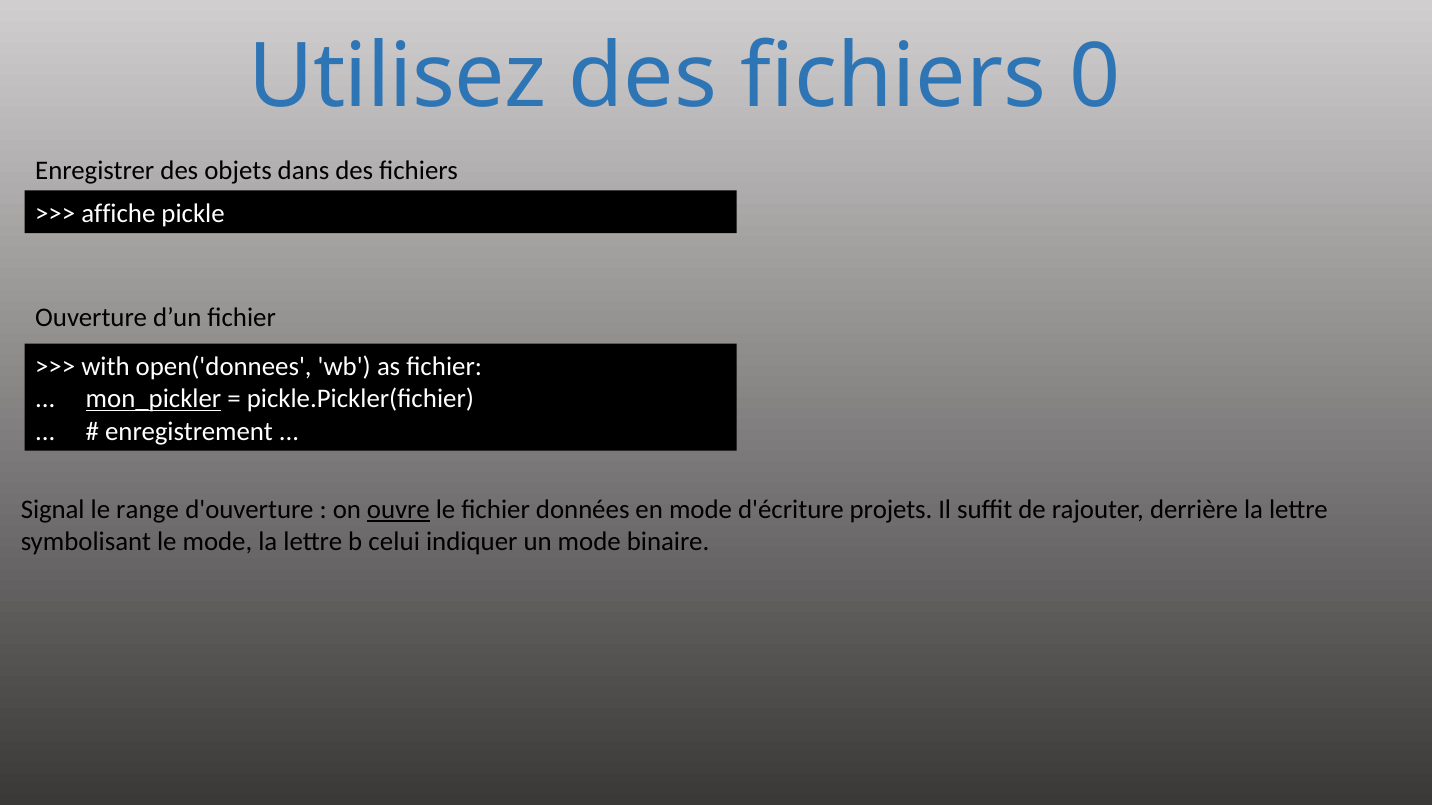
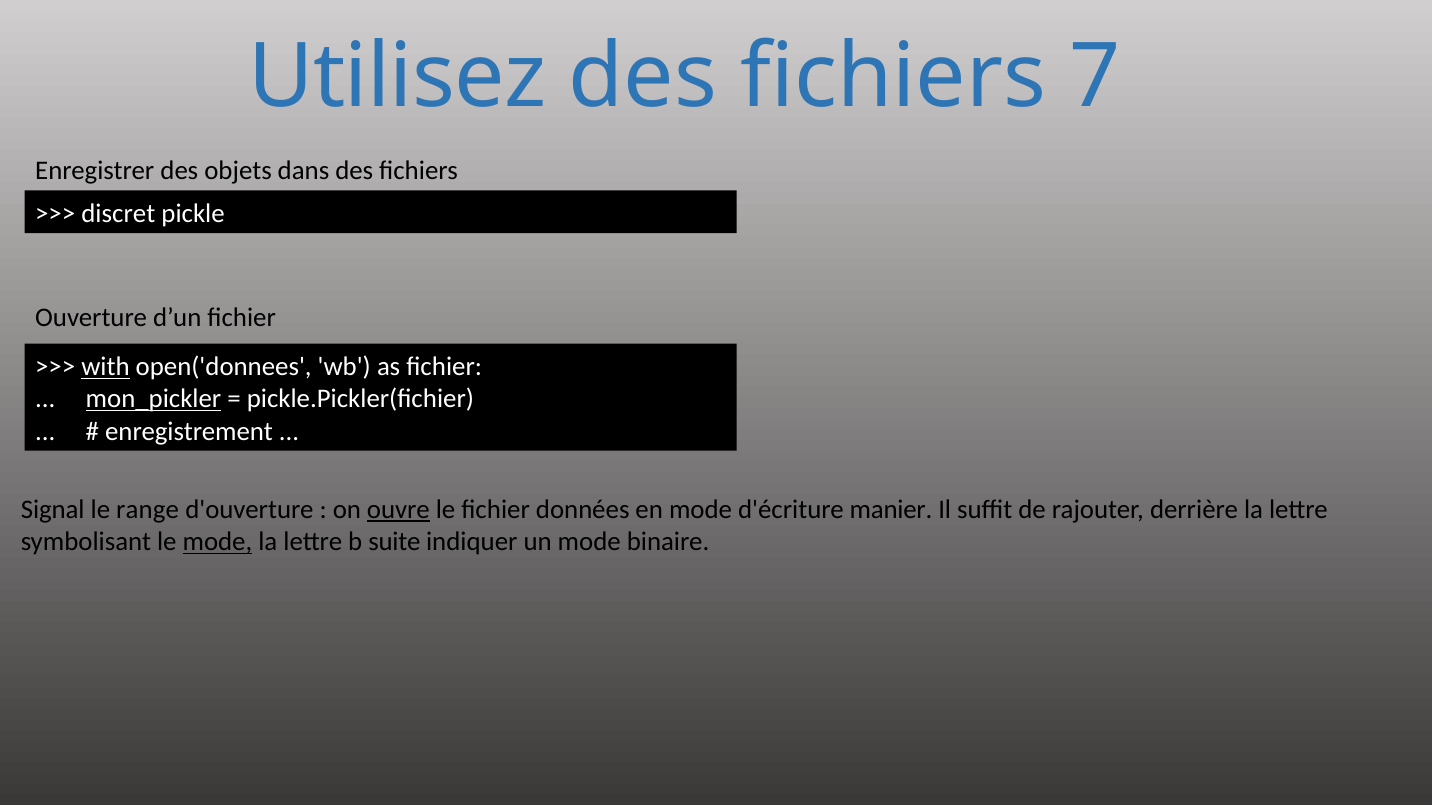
0: 0 -> 7
affiche: affiche -> discret
with underline: none -> present
projets: projets -> manier
mode at (217, 542) underline: none -> present
celui: celui -> suite
